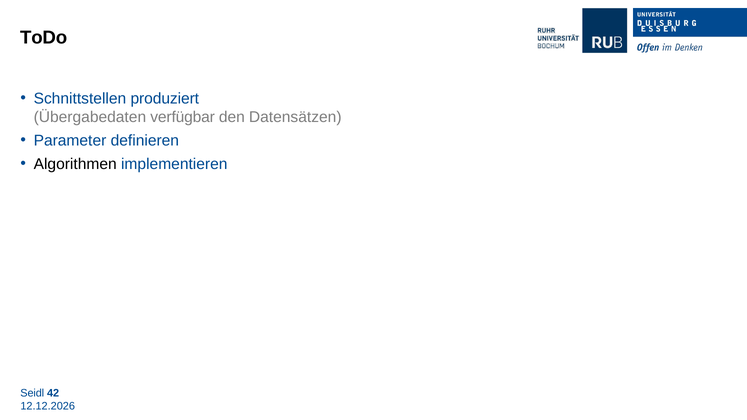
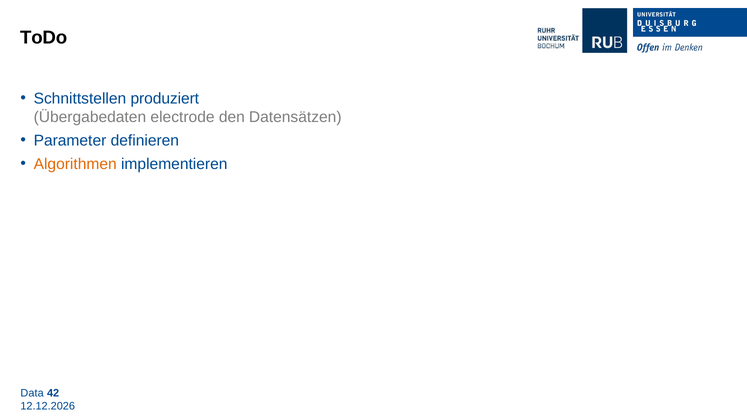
verfügbar: verfügbar -> electrode
Algorithmen colour: black -> orange
Seidl: Seidl -> Data
